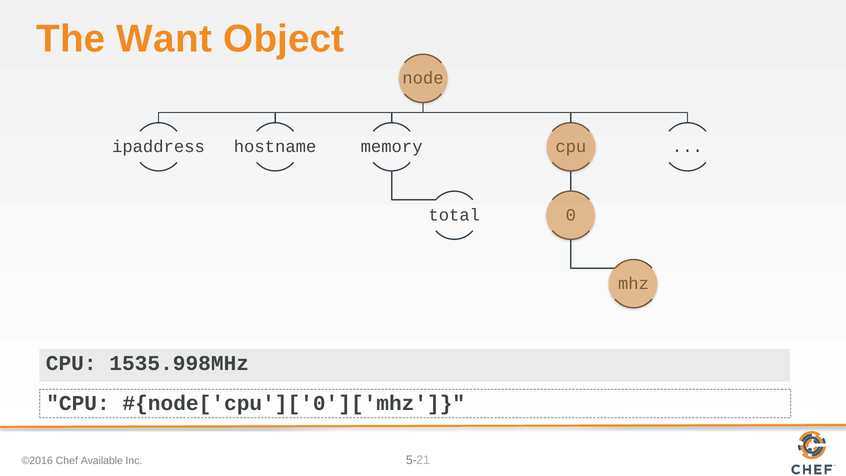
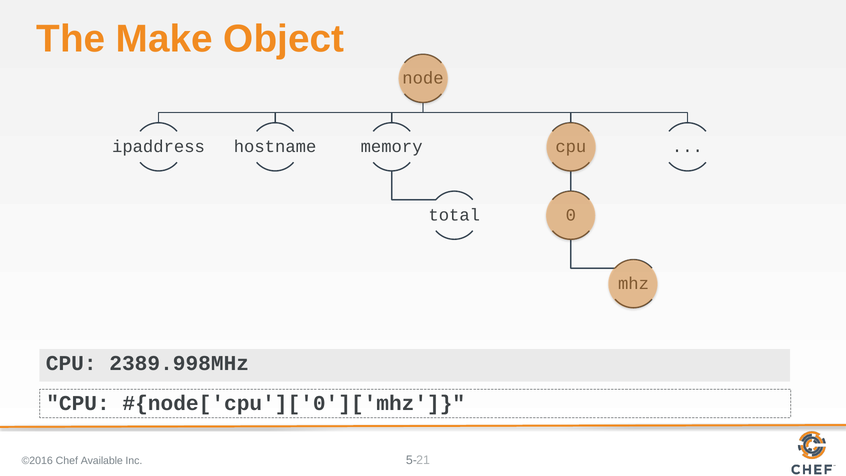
Want: Want -> Make
1535.998MHz: 1535.998MHz -> 2389.998MHz
